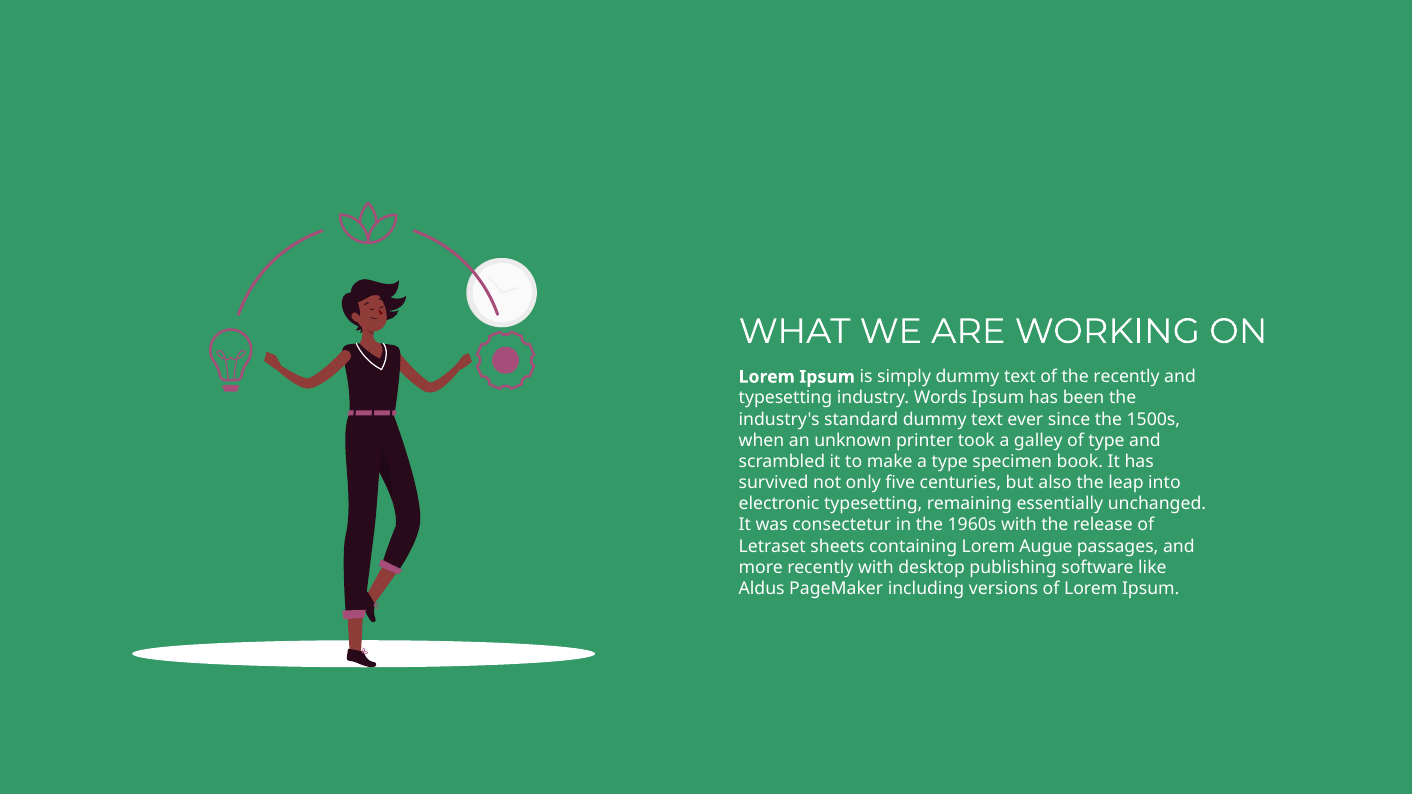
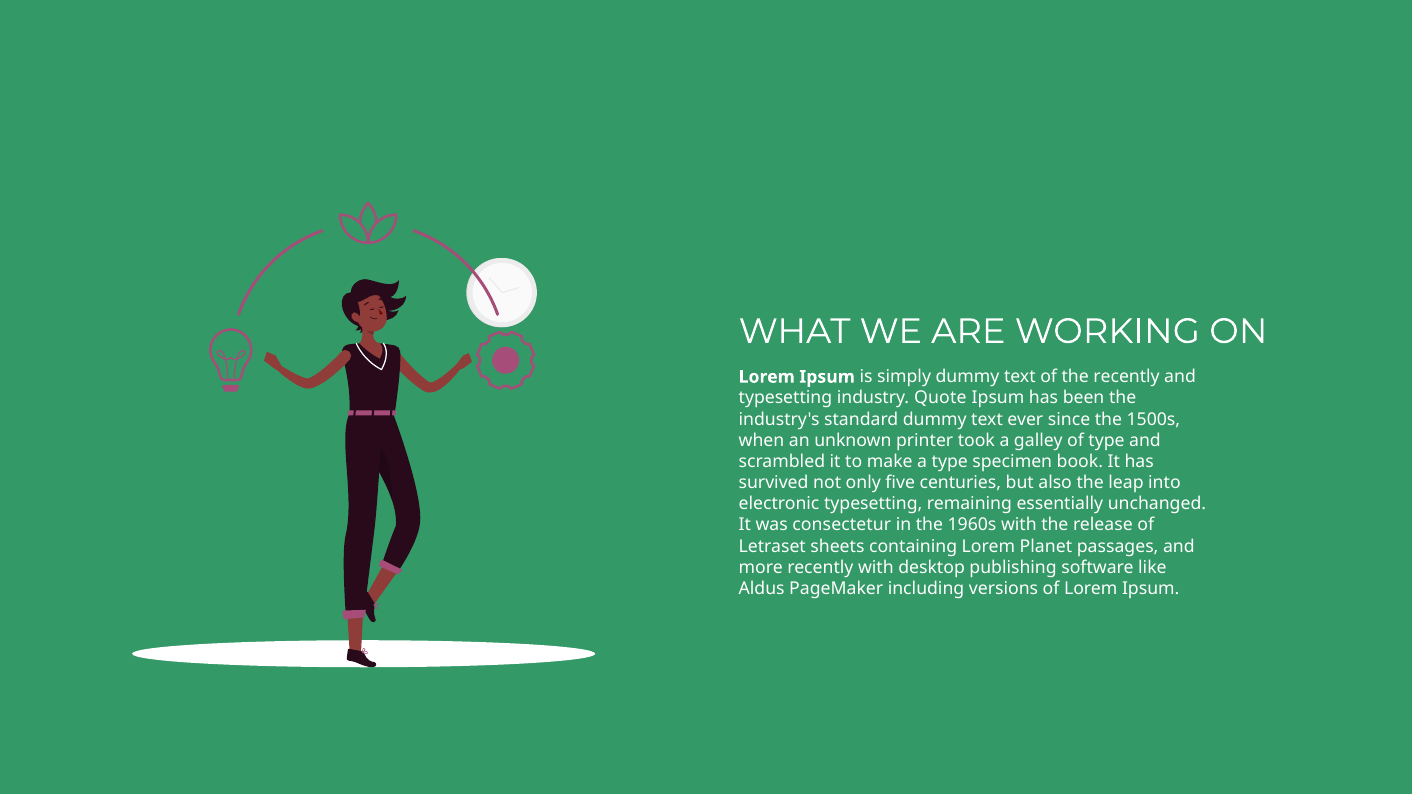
Words: Words -> Quote
Augue: Augue -> Planet
